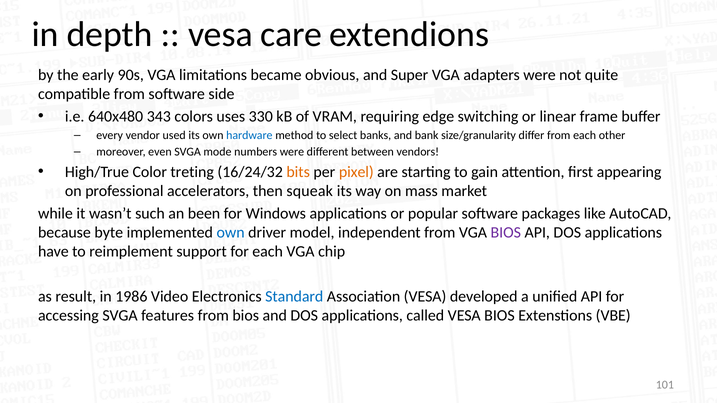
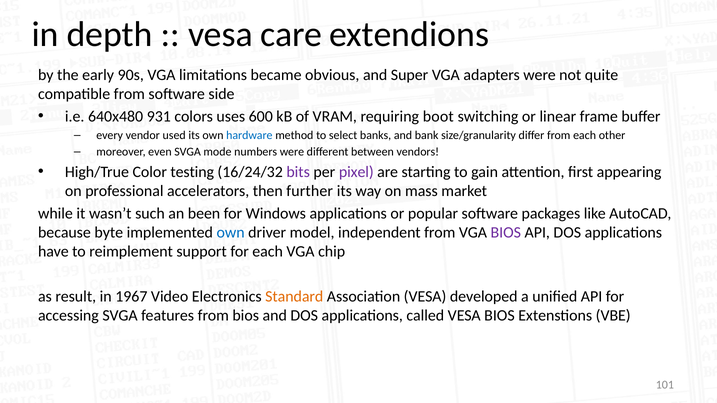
343: 343 -> 931
330: 330 -> 600
edge: edge -> boot
treting: treting -> testing
bits colour: orange -> purple
pixel colour: orange -> purple
squeak: squeak -> further
1986: 1986 -> 1967
Standard colour: blue -> orange
